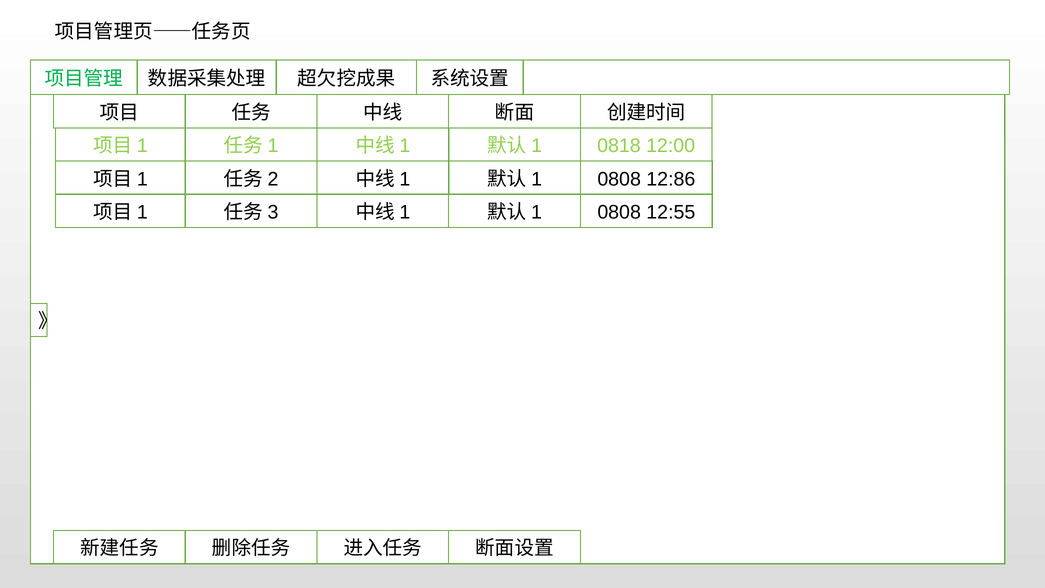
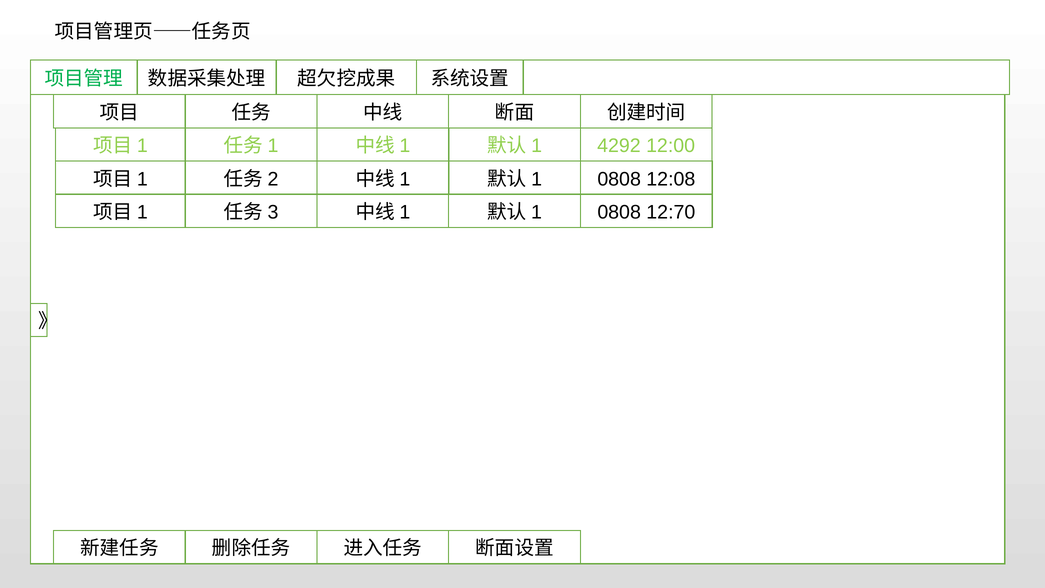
0818: 0818 -> 4292
12:86: 12:86 -> 12:08
12:55: 12:55 -> 12:70
